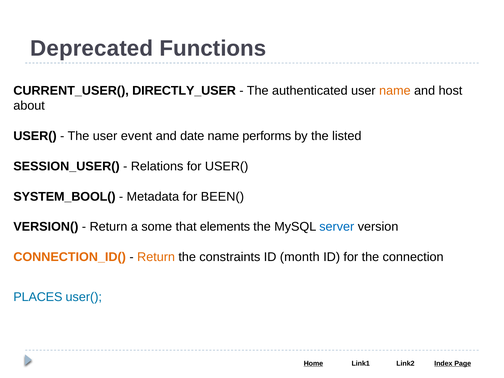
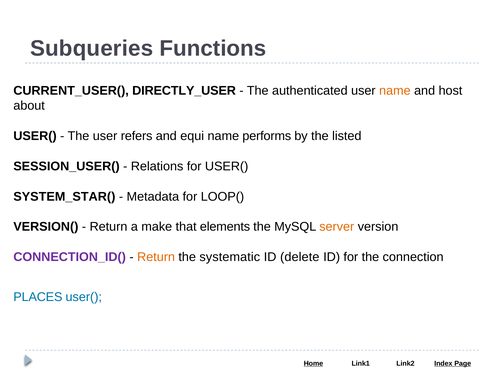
Deprecated: Deprecated -> Subqueries
event: event -> refers
date: date -> equi
SYSTEM_BOOL(: SYSTEM_BOOL( -> SYSTEM_STAR(
BEEN(: BEEN( -> LOOP(
some: some -> make
server colour: blue -> orange
CONNECTION_ID( colour: orange -> purple
constraints: constraints -> systematic
month: month -> delete
